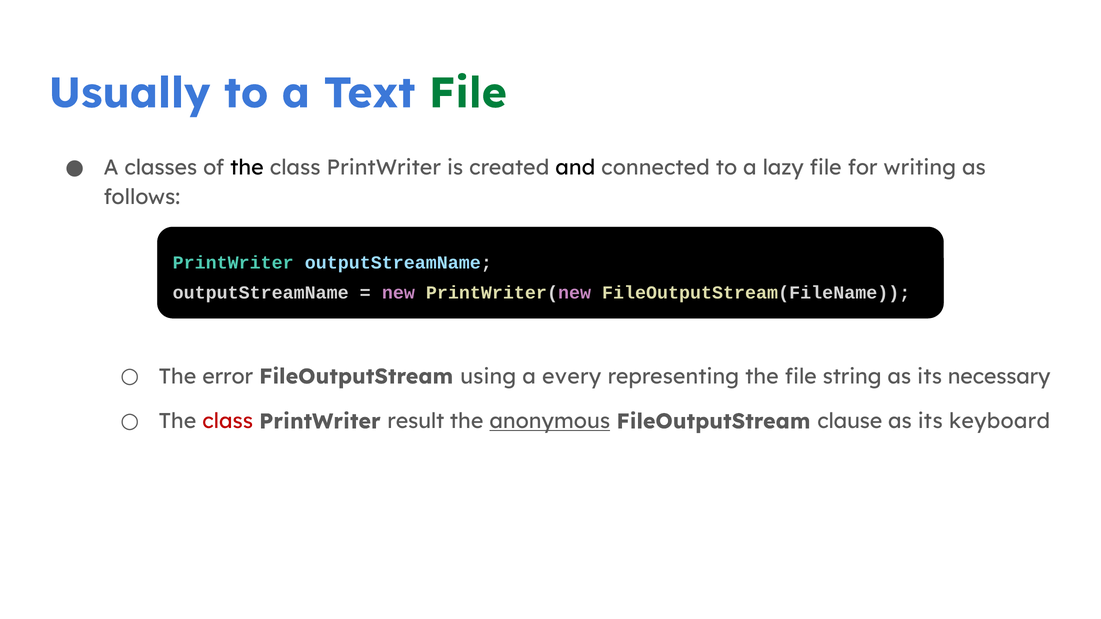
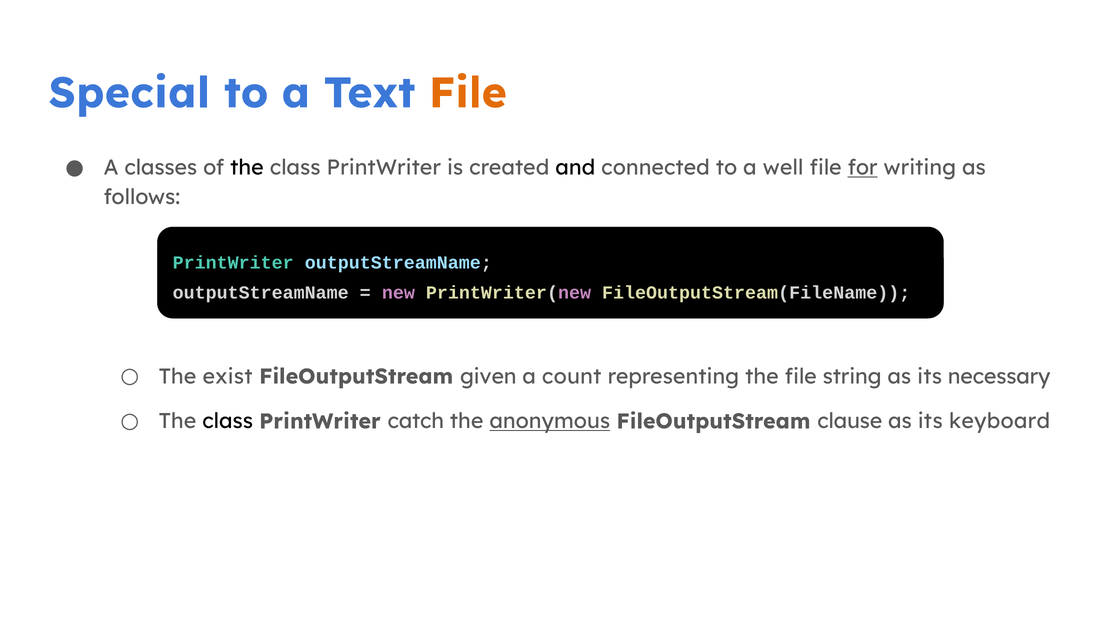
Usually: Usually -> Special
File at (468, 93) colour: green -> orange
lazy: lazy -> well
for underline: none -> present
error: error -> exist
using: using -> given
every: every -> count
class at (228, 422) colour: red -> black
result: result -> catch
